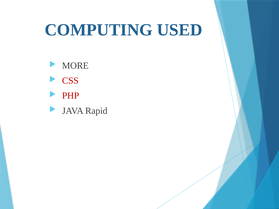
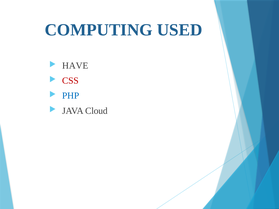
MORE: MORE -> HAVE
PHP colour: red -> blue
Rapid: Rapid -> Cloud
